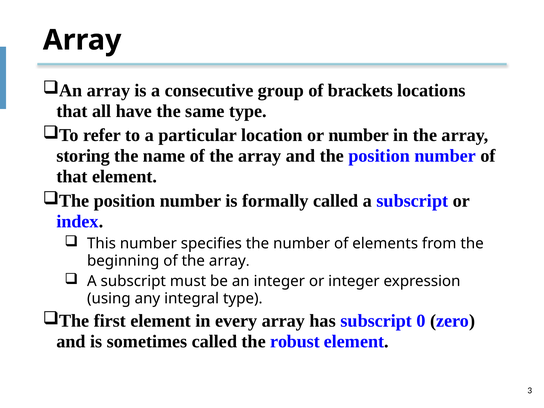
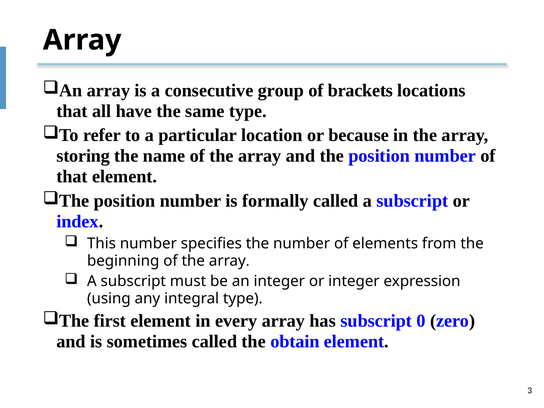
or number: number -> because
robust: robust -> obtain
